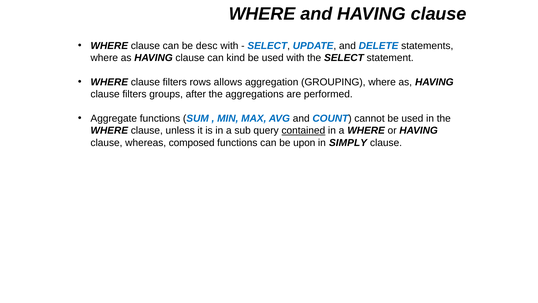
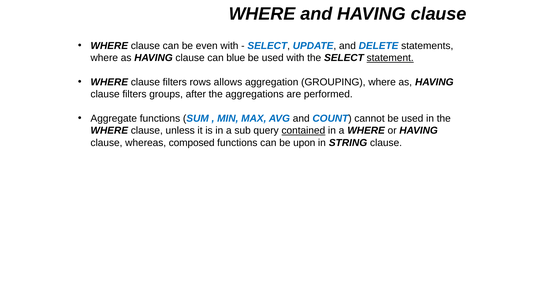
desc: desc -> even
kind: kind -> blue
statement underline: none -> present
SIMPLY: SIMPLY -> STRING
